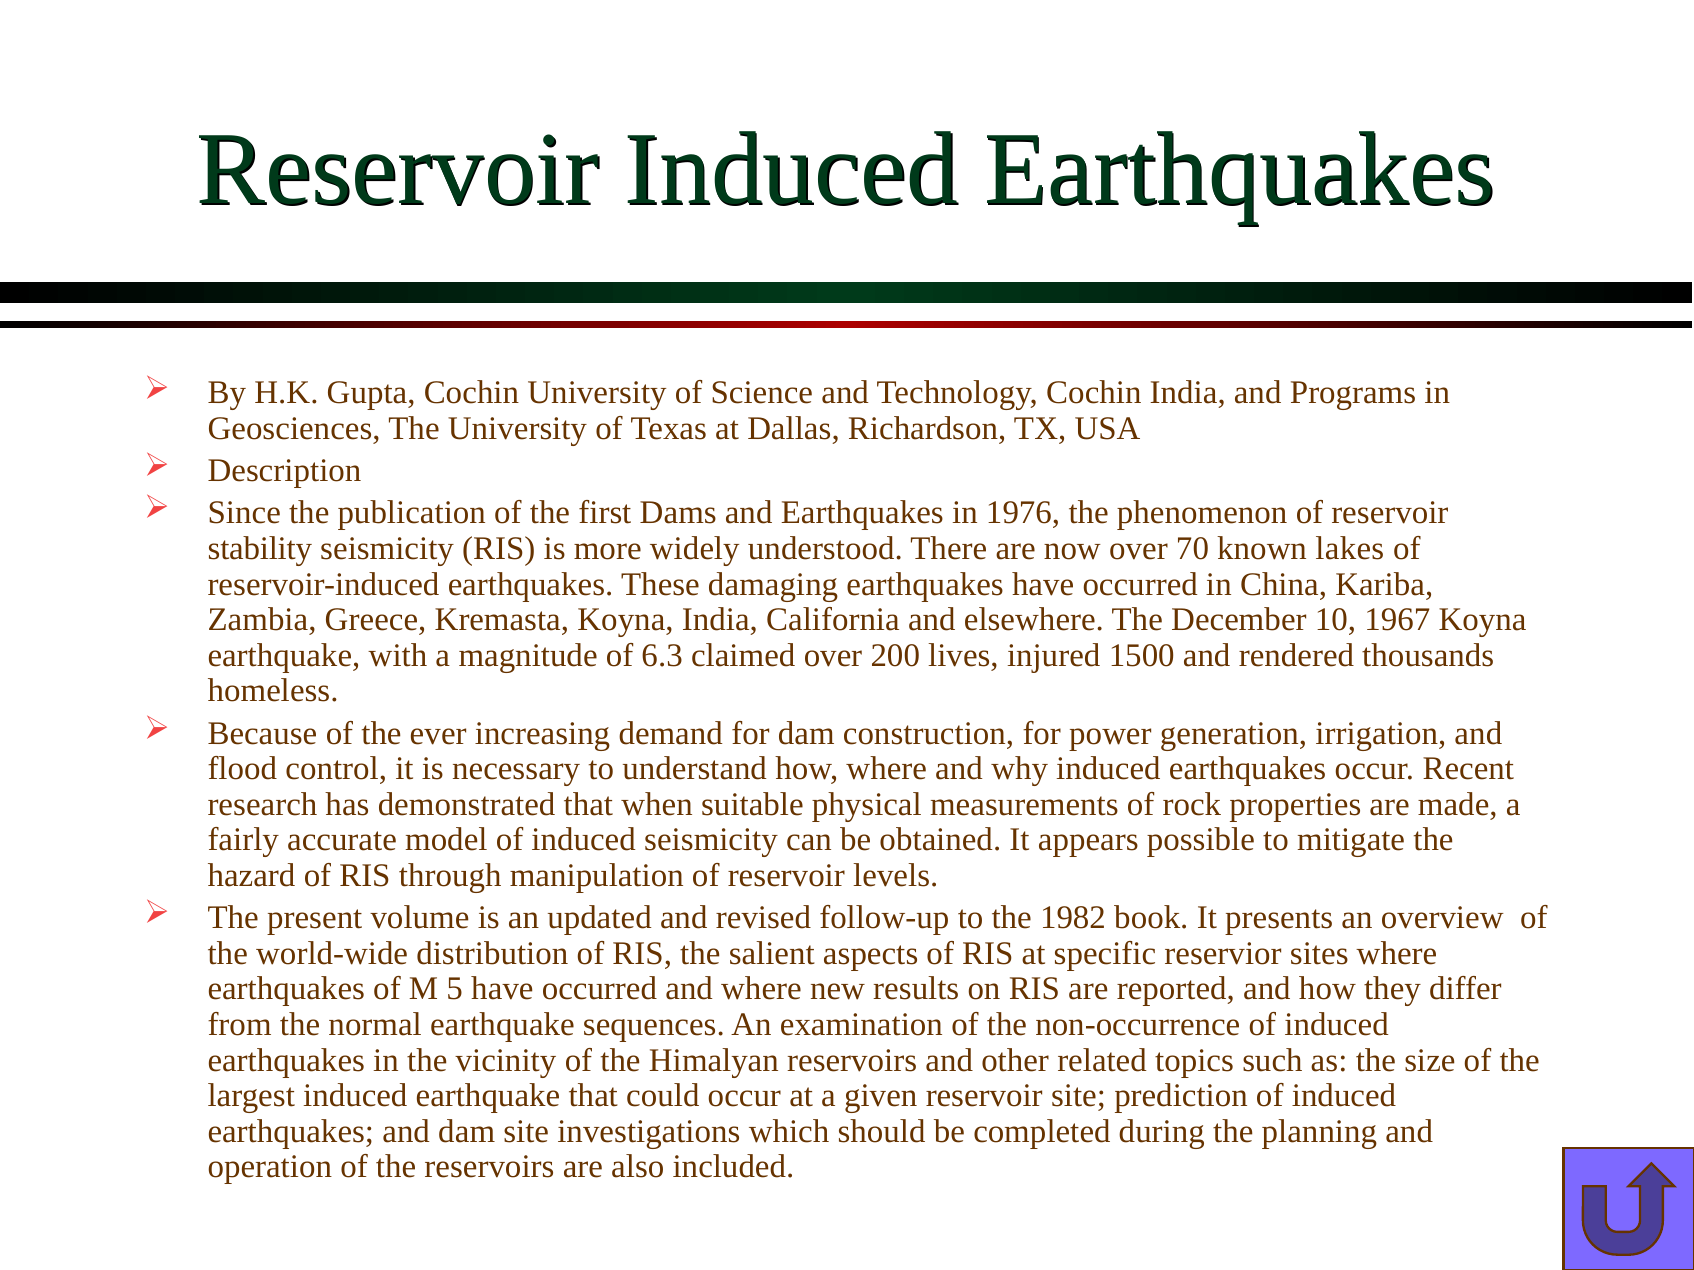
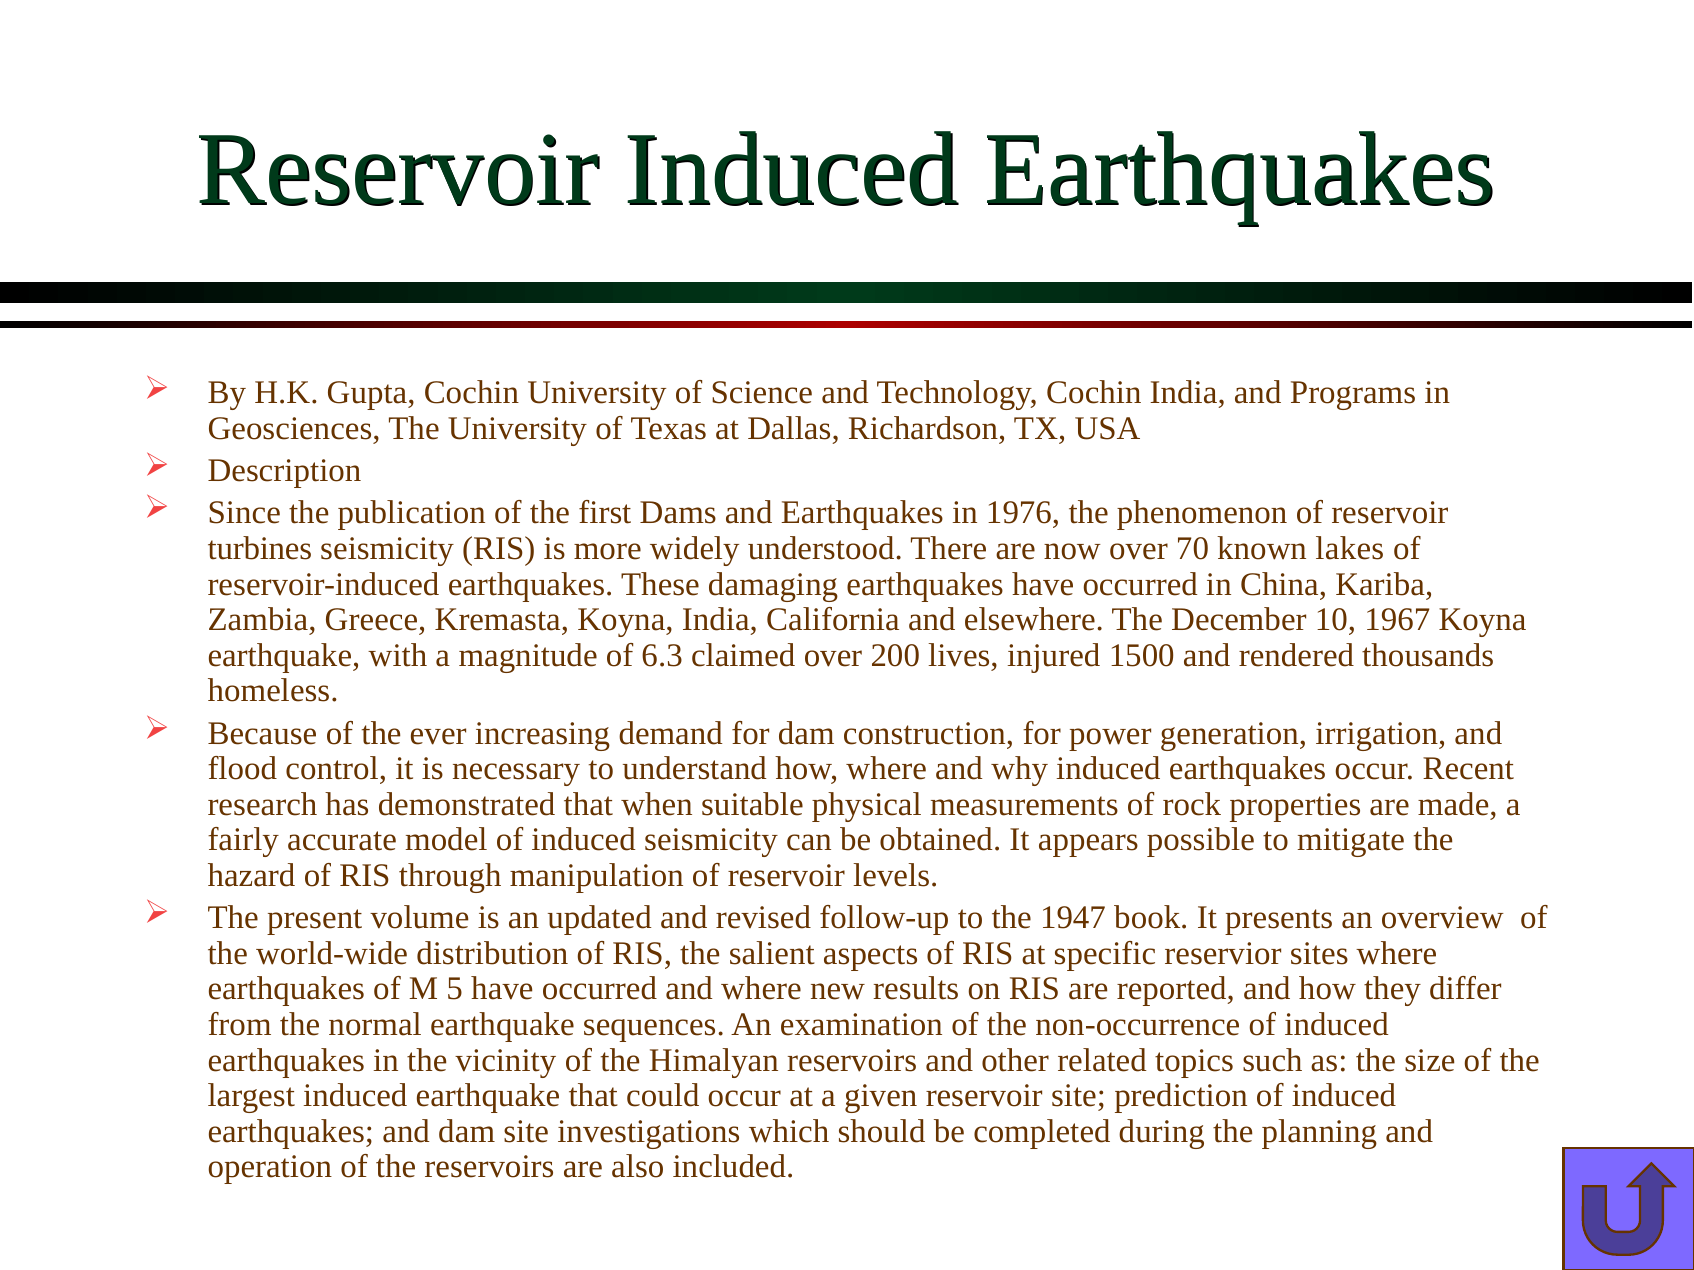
stability: stability -> turbines
1982: 1982 -> 1947
